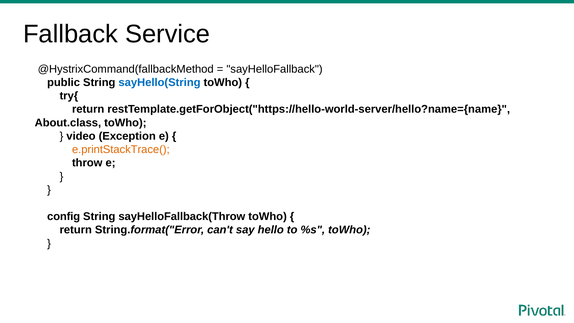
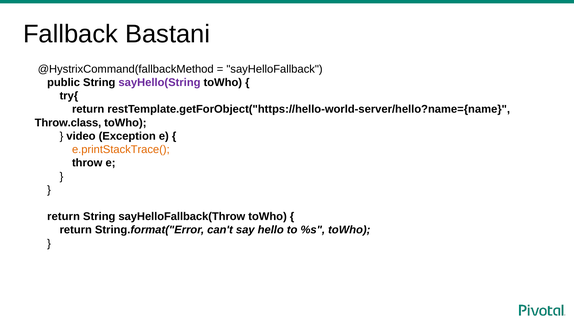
Service: Service -> Bastani
sayHello(String colour: blue -> purple
About.class: About.class -> Throw.class
config at (64, 216): config -> return
